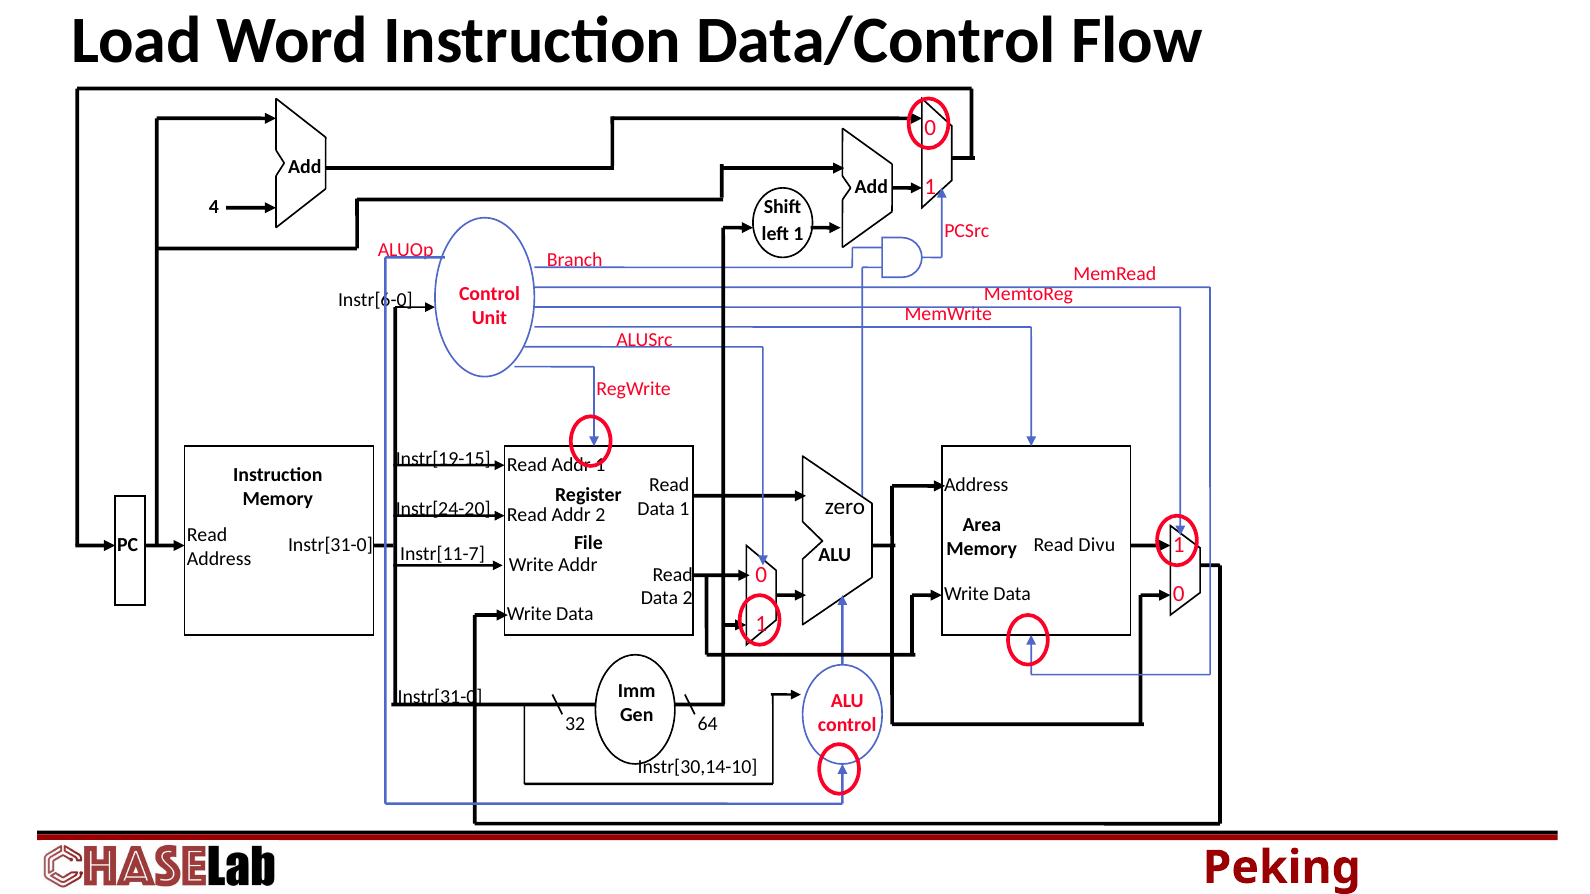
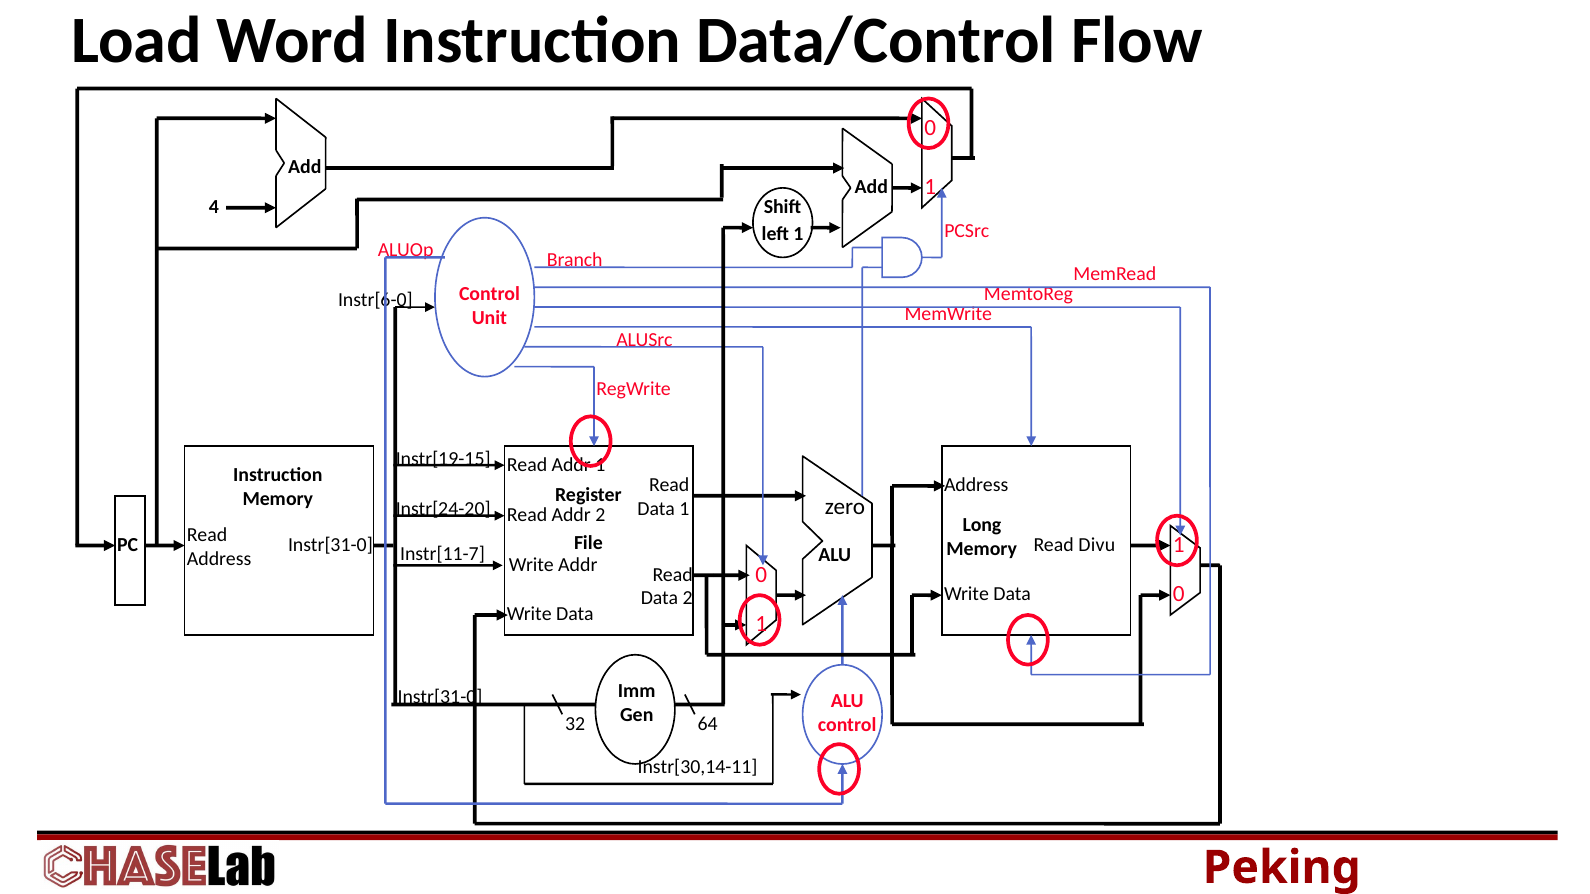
Area: Area -> Long
Instr[30,14-10: Instr[30,14-10 -> Instr[30,14-11
